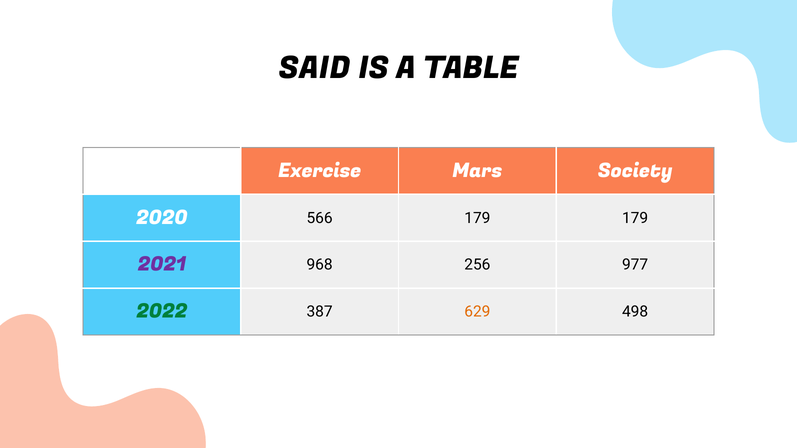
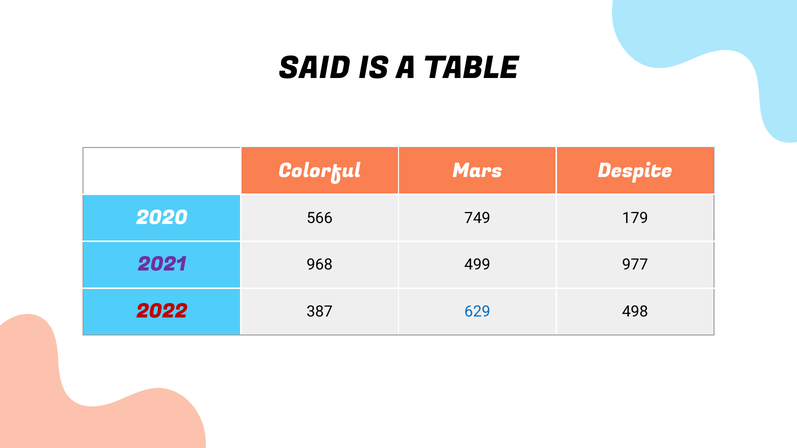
Exercise: Exercise -> Colorful
Society: Society -> Despite
566 179: 179 -> 749
256: 256 -> 499
2022 colour: green -> red
629 colour: orange -> blue
